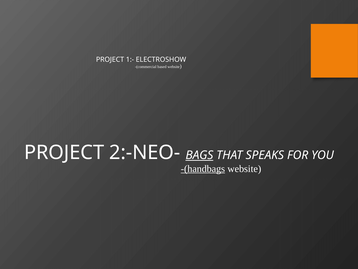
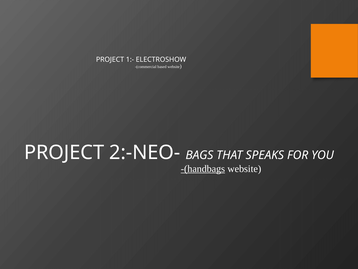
BAGS underline: present -> none
